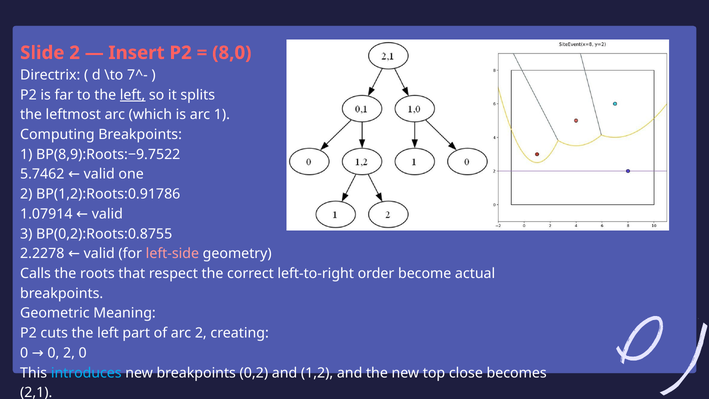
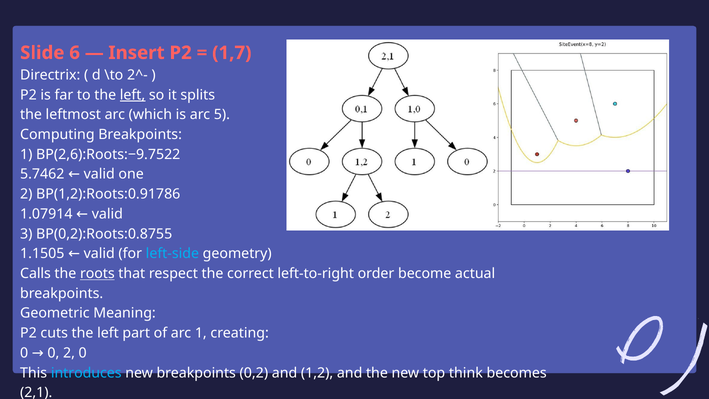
Slide 2: 2 -> 6
8,0: 8,0 -> 1,7
7^-: 7^- -> 2^-
arc 1: 1 -> 5
BP(8,9):Roots:−9.7522: BP(8,9):Roots:−9.7522 -> BP(2,6):Roots:−9.7522
2.2278: 2.2278 -> 1.1505
left-side colour: pink -> light blue
roots underline: none -> present
arc 2: 2 -> 1
close: close -> think
